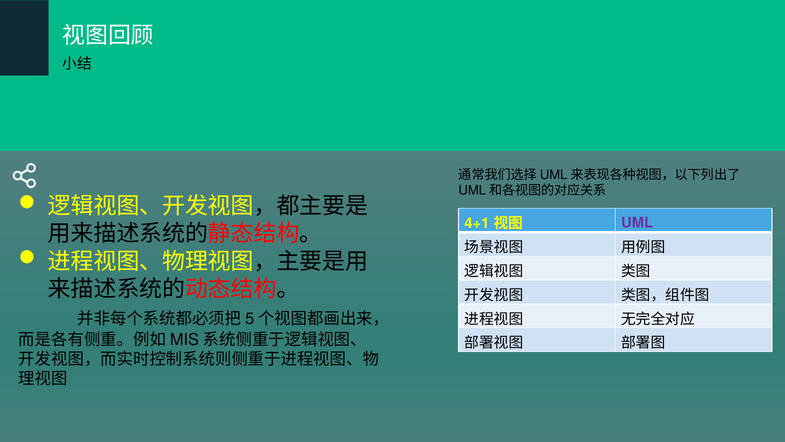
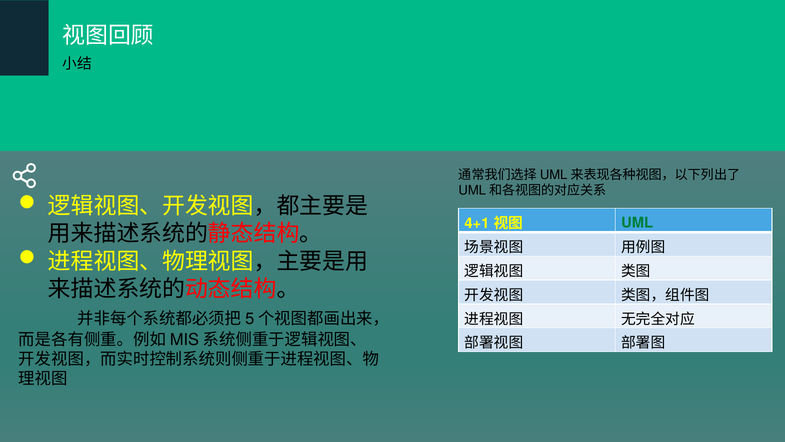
UML colour: purple -> green
